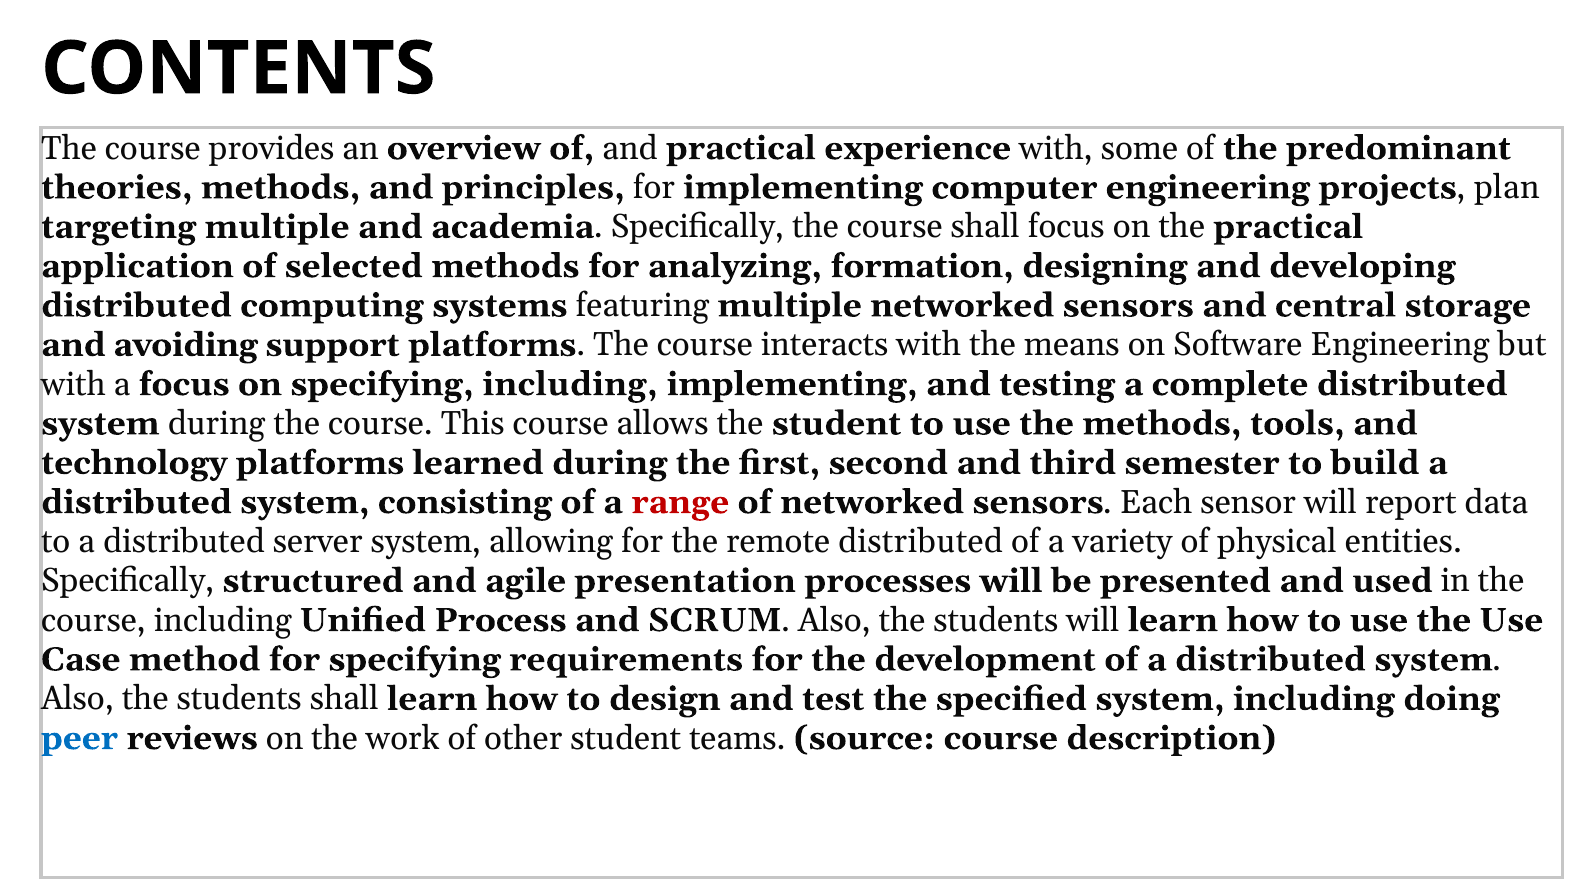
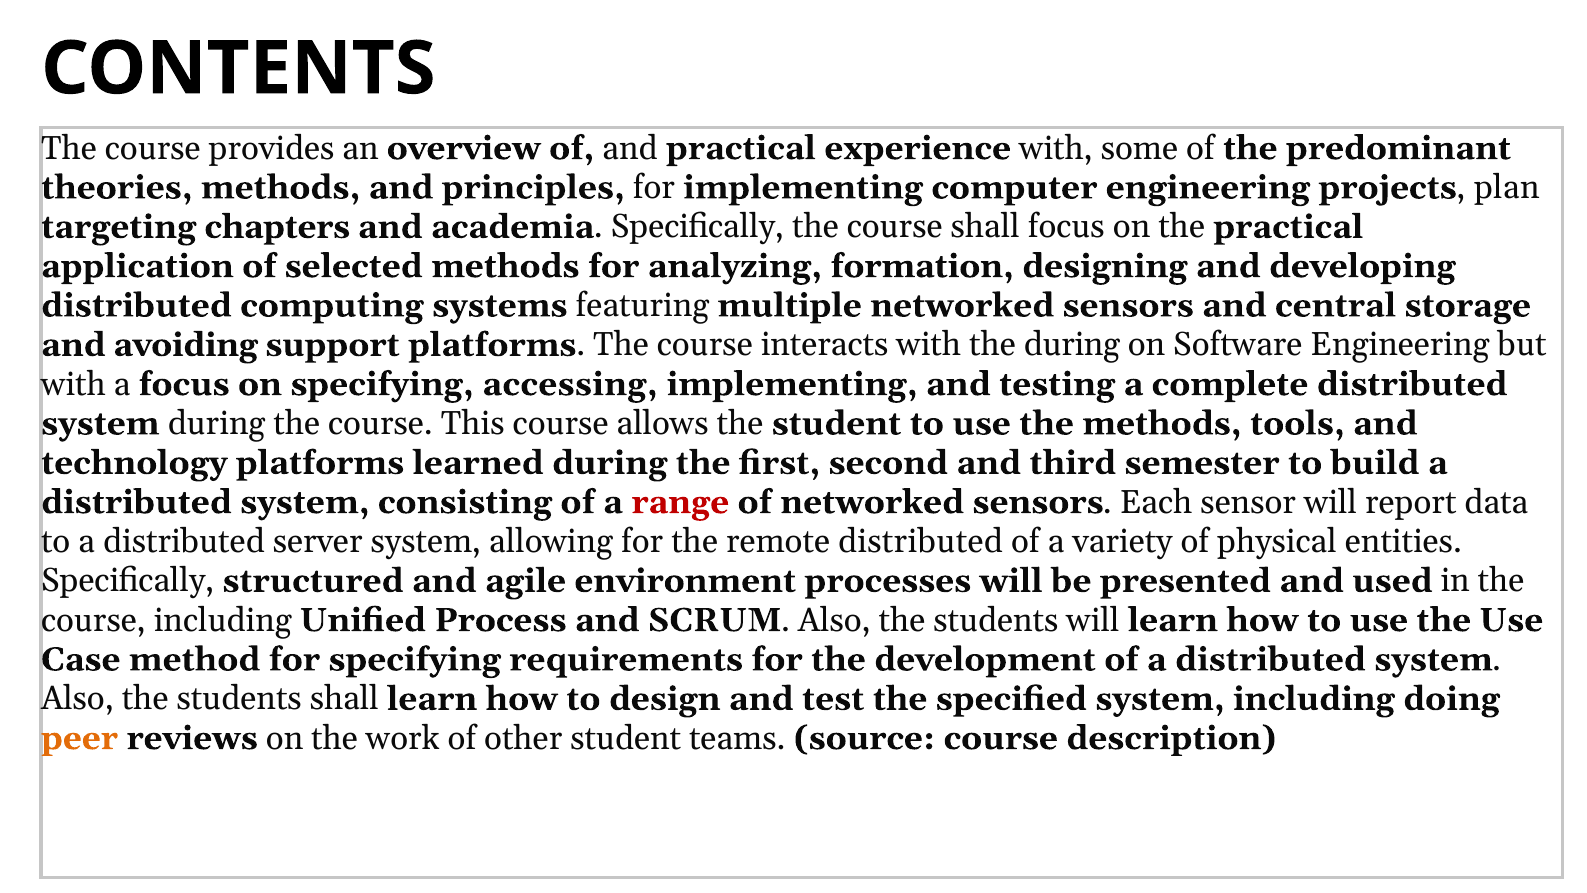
targeting multiple: multiple -> chapters
the means: means -> during
specifying including: including -> accessing
presentation: presentation -> environment
peer colour: blue -> orange
